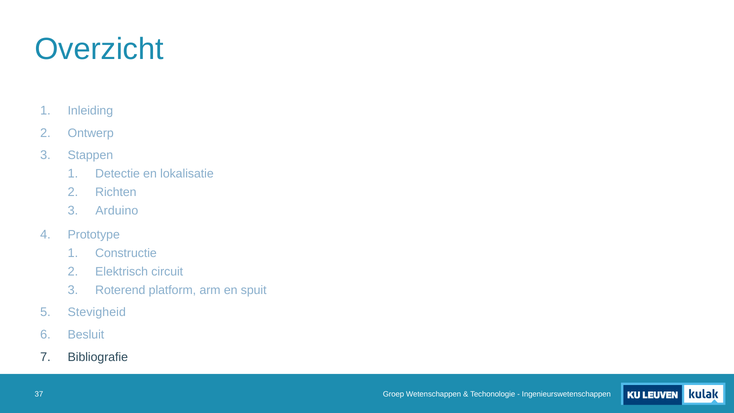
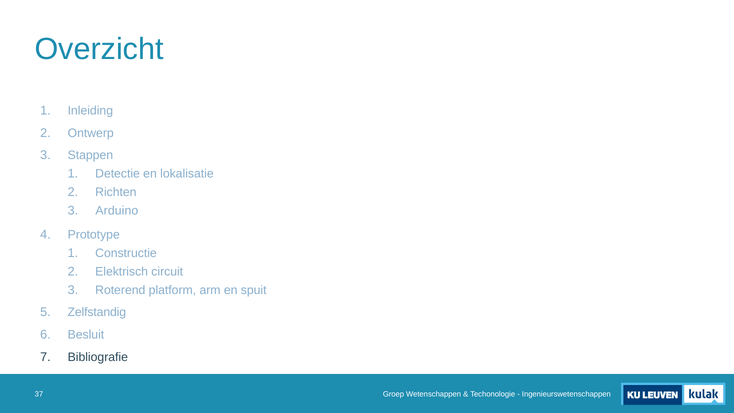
Stevigheid: Stevigheid -> Zelfstandig
